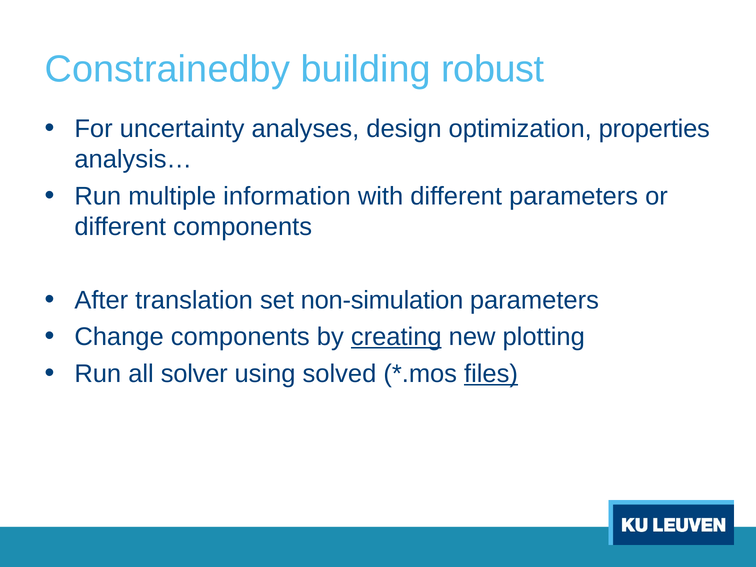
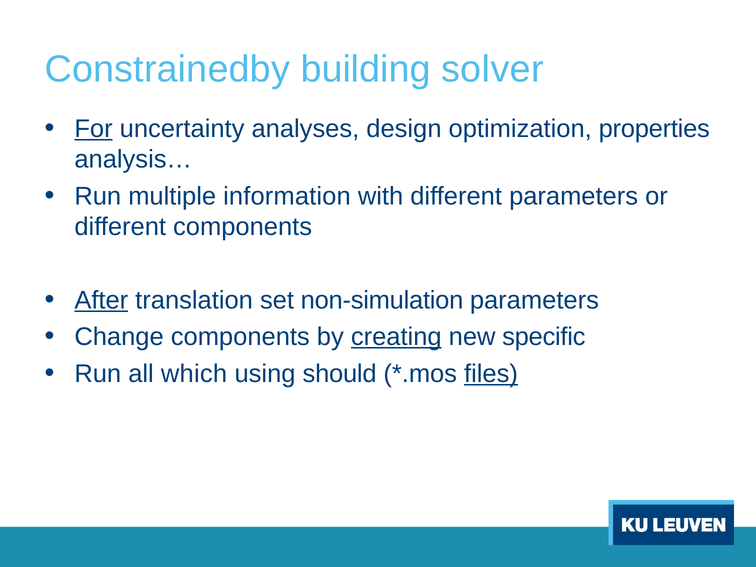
robust: robust -> solver
For underline: none -> present
After underline: none -> present
plotting: plotting -> specific
solver: solver -> which
solved: solved -> should
